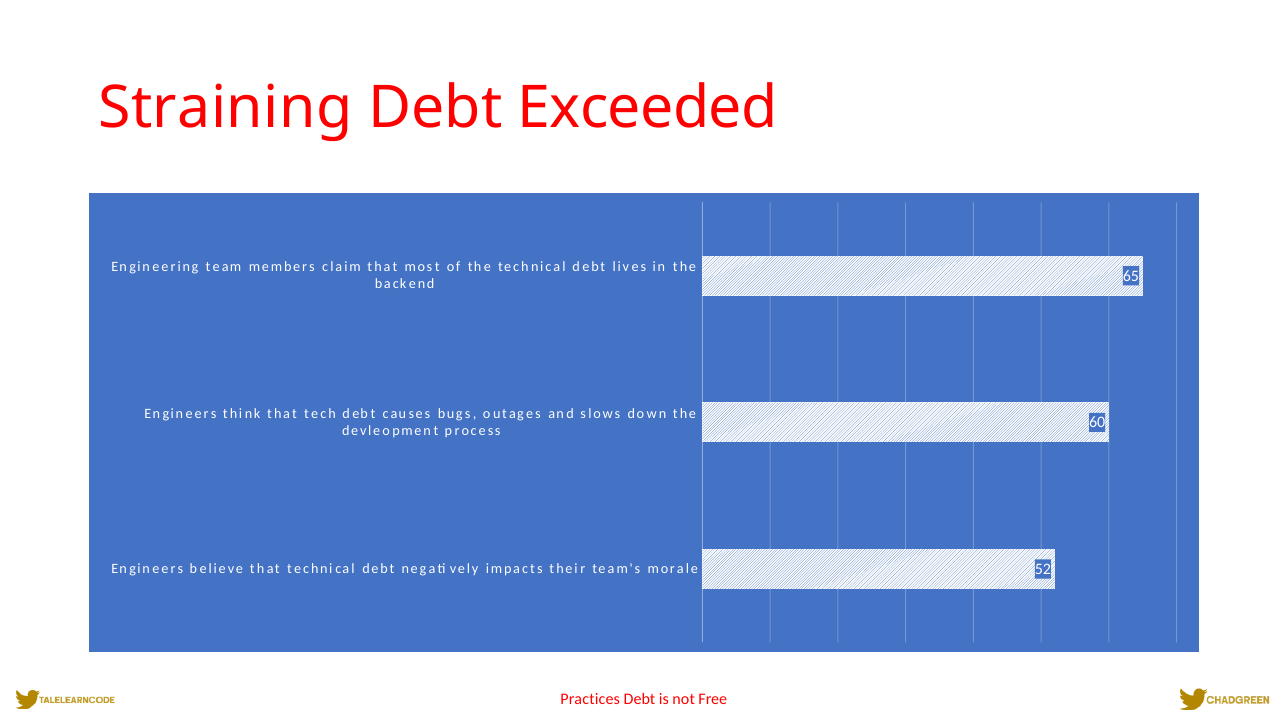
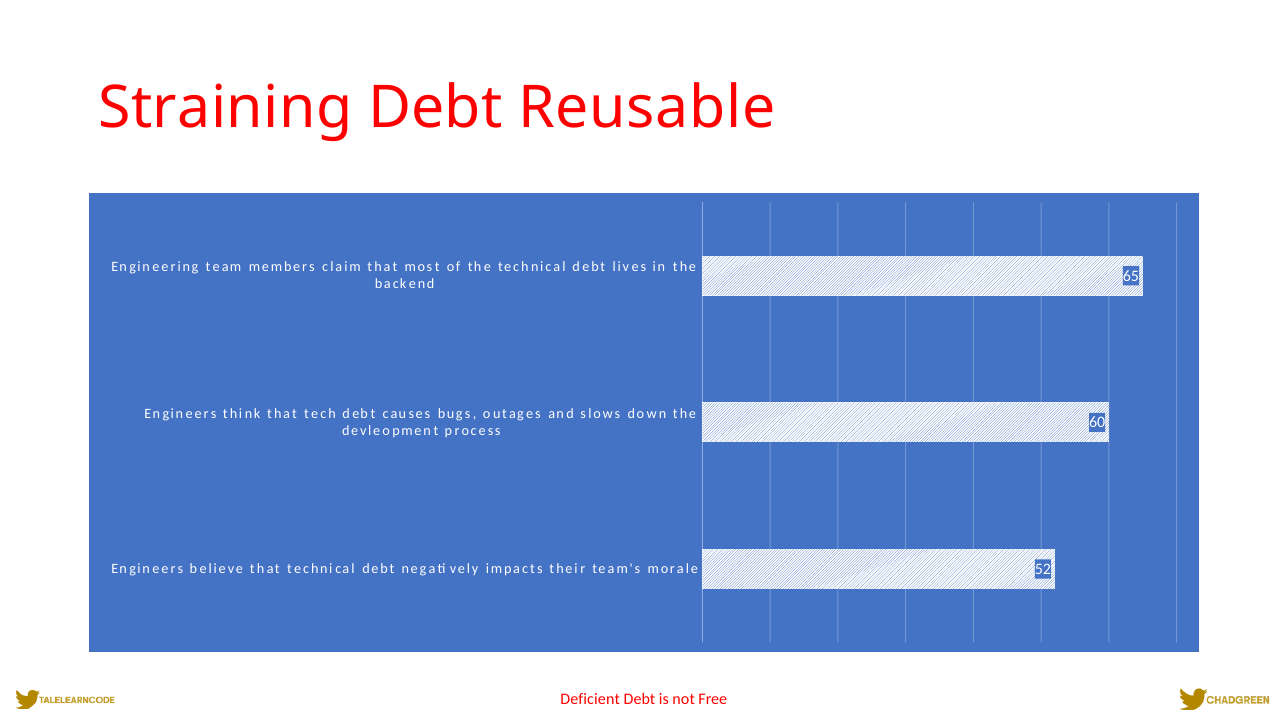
Exceeded: Exceeded -> Reusable
Practices: Practices -> Deficient
